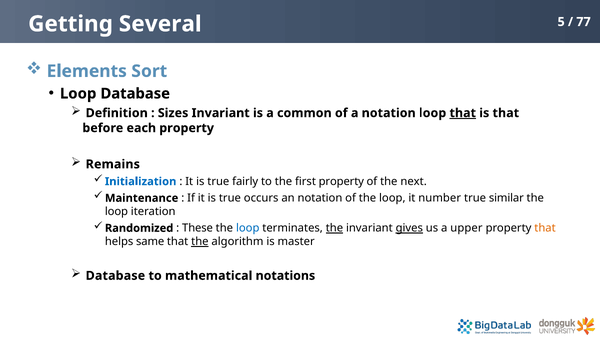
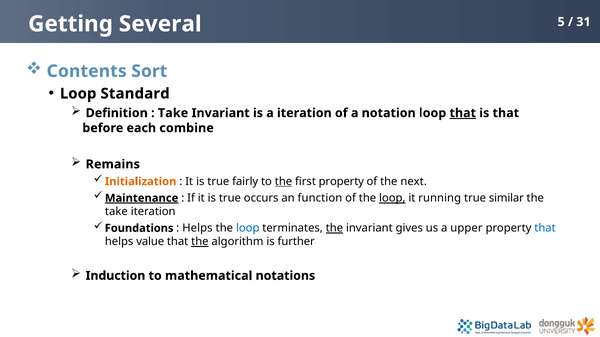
77: 77 -> 31
Elements: Elements -> Contents
Loop Database: Database -> Standard
Sizes at (173, 113): Sizes -> Take
a common: common -> iteration
each property: property -> combine
Initialization colour: blue -> orange
the at (284, 182) underline: none -> present
Maintenance underline: none -> present
an notation: notation -> function
loop at (392, 198) underline: none -> present
number: number -> running
loop at (116, 212): loop -> take
Randomized: Randomized -> Foundations
These at (198, 228): These -> Helps
gives underline: present -> none
that at (545, 228) colour: orange -> blue
same: same -> value
master: master -> further
Database at (115, 276): Database -> Induction
